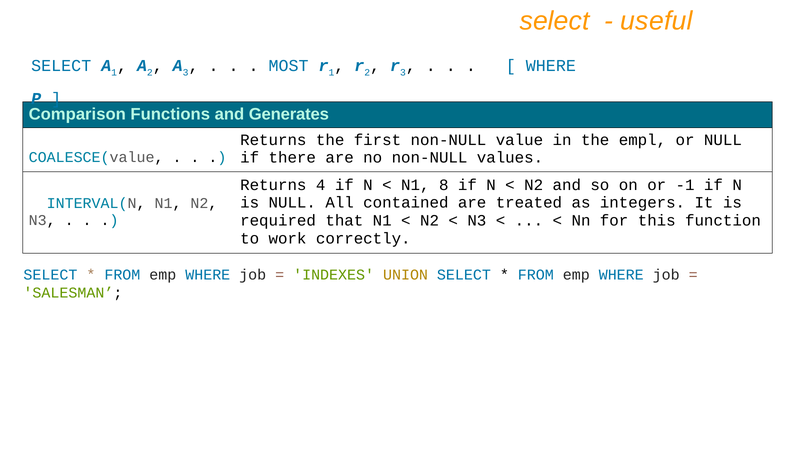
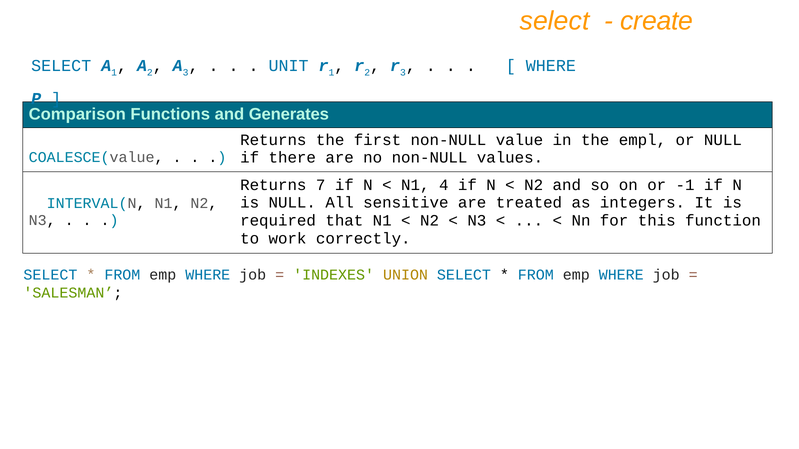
useful: useful -> create
MOST: MOST -> UNIT
4: 4 -> 7
8: 8 -> 4
contained: contained -> sensitive
